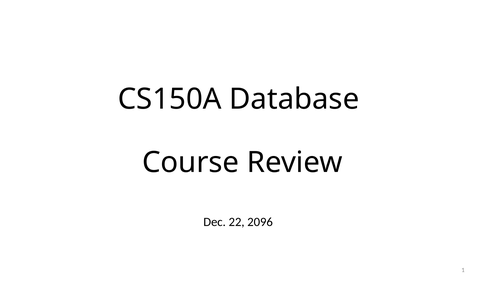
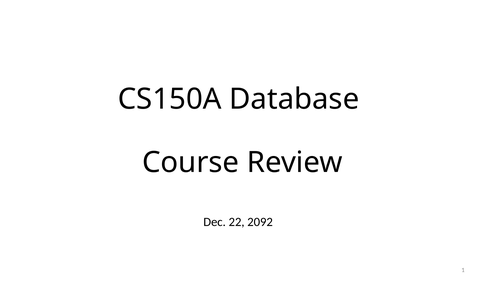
2096: 2096 -> 2092
